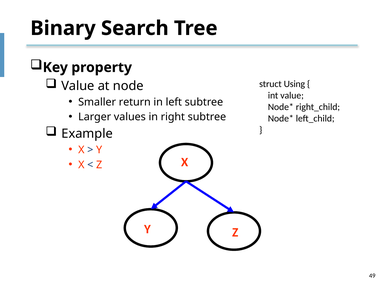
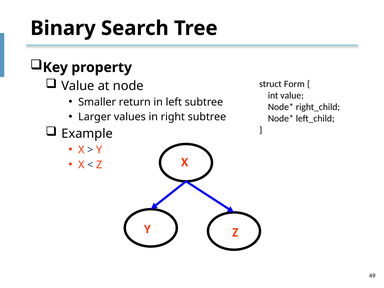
Using: Using -> Form
